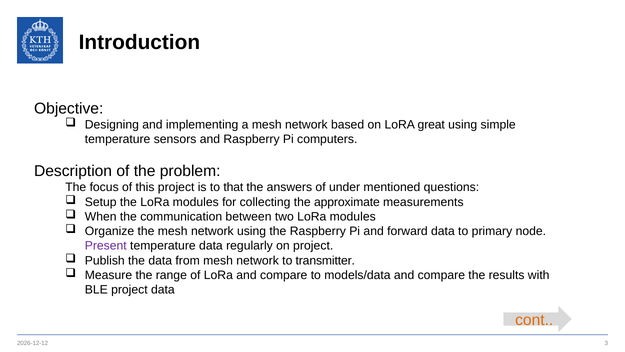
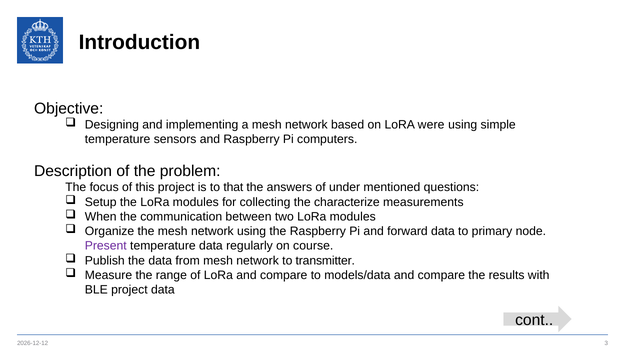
great: great -> were
approximate: approximate -> characterize
on project: project -> course
cont colour: orange -> black
